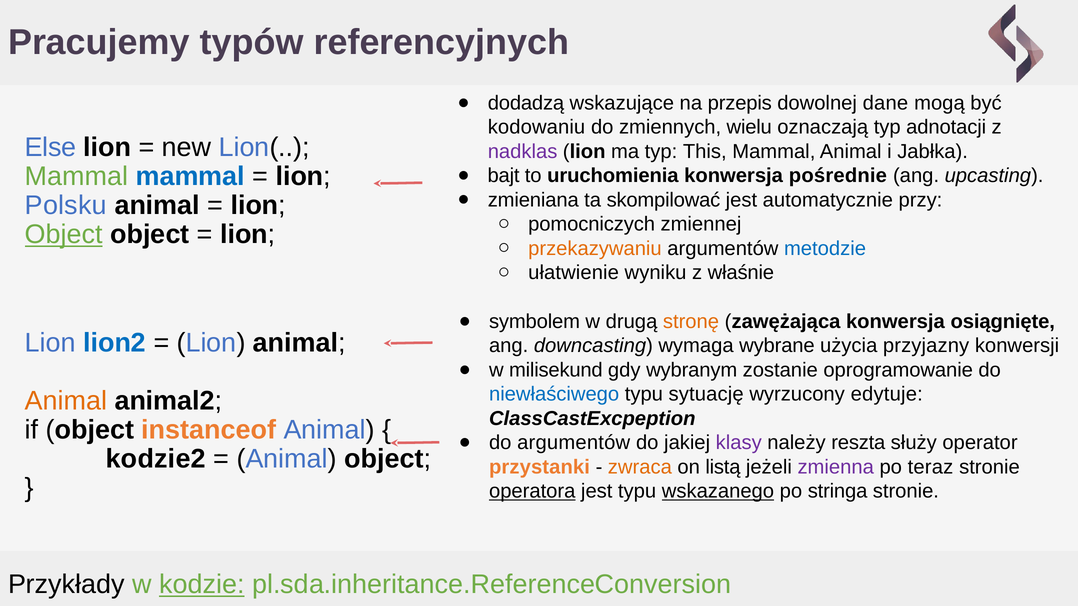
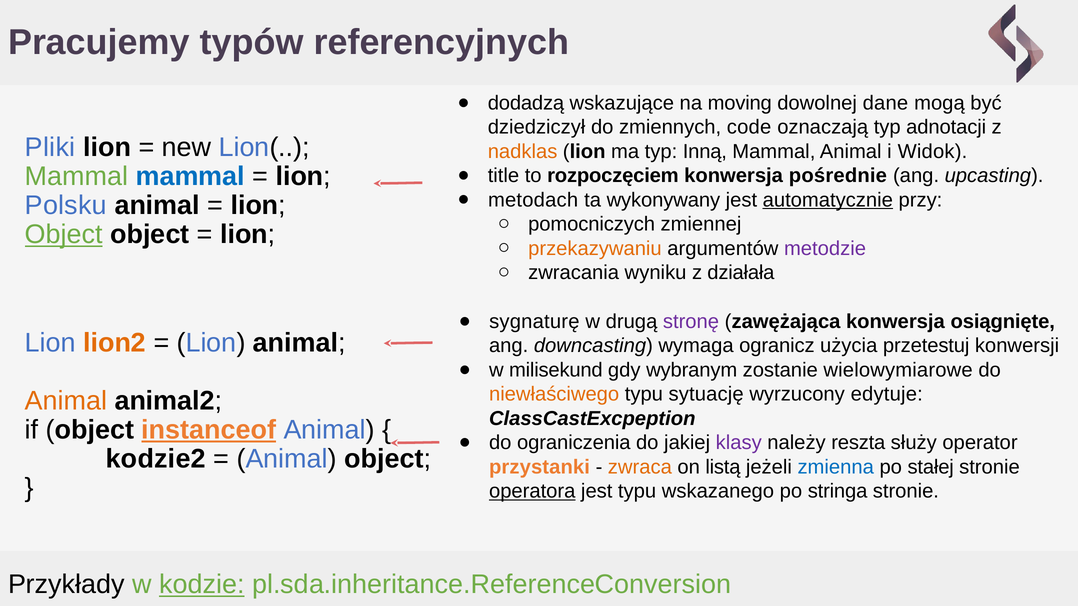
przepis: przepis -> moving
kodowaniu: kodowaniu -> dziedziczył
wielu: wielu -> code
Else: Else -> Pliki
nadklas colour: purple -> orange
This: This -> Inną
Jabłka: Jabłka -> Widok
bajt: bajt -> title
uruchomienia: uruchomienia -> rozpoczęciem
zmieniana: zmieniana -> metodach
skompilować: skompilować -> wykonywany
automatycznie underline: none -> present
metodzie colour: blue -> purple
ułatwienie: ułatwienie -> zwracania
właśnie: właśnie -> działała
symbolem: symbolem -> sygnaturę
stronę colour: orange -> purple
lion2 colour: blue -> orange
wybrane: wybrane -> ogranicz
przyjazny: przyjazny -> przetestuj
oprogramowanie: oprogramowanie -> wielowymiarowe
niewłaściwego colour: blue -> orange
instanceof underline: none -> present
do argumentów: argumentów -> ograniczenia
zmienna colour: purple -> blue
teraz: teraz -> stałej
wskazanego underline: present -> none
